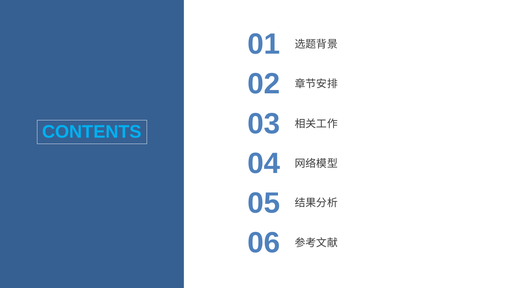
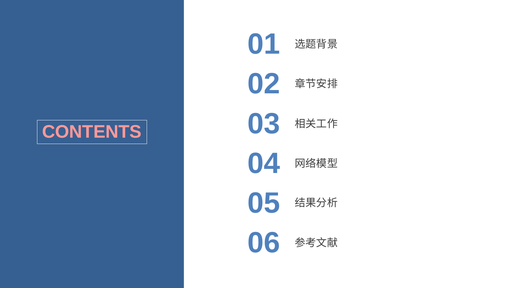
CONTENTS colour: light blue -> pink
